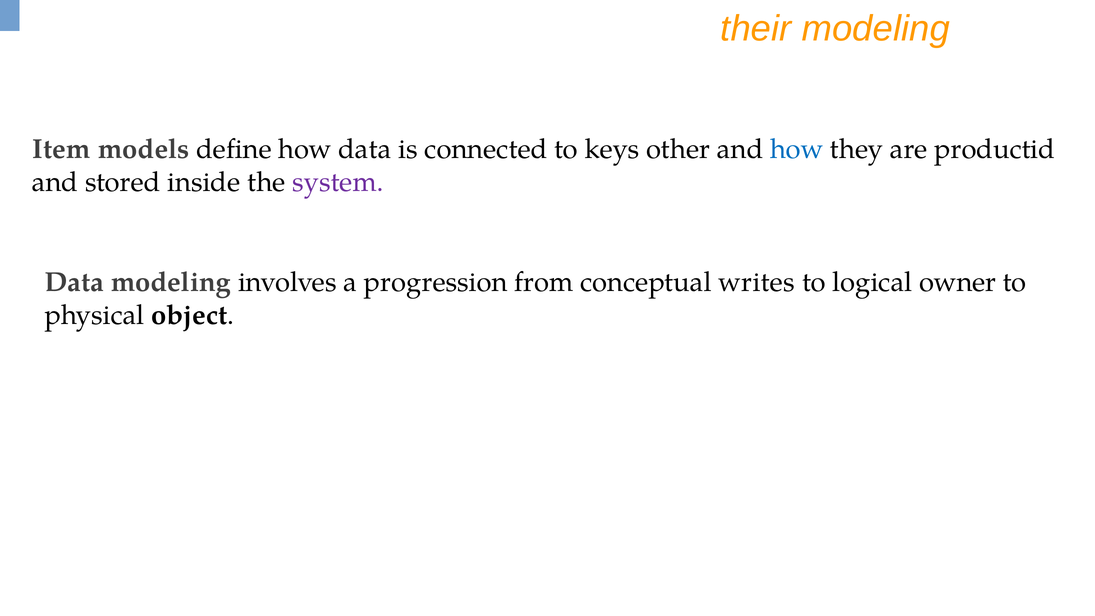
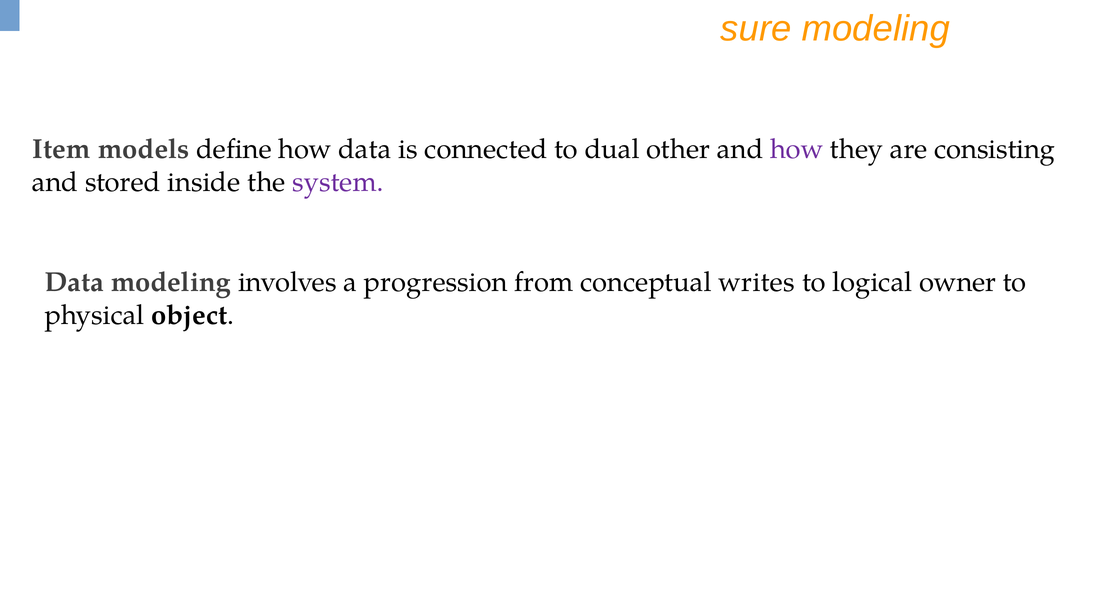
their: their -> sure
keys: keys -> dual
how at (797, 149) colour: blue -> purple
productid: productid -> consisting
